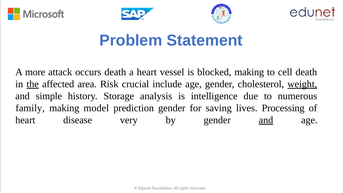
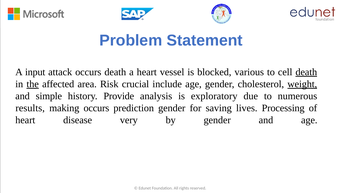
more: more -> input
blocked making: making -> various
death at (306, 72) underline: none -> present
Storage: Storage -> Provide
intelligence: intelligence -> exploratory
family: family -> results
making model: model -> occurs
and at (266, 120) underline: present -> none
